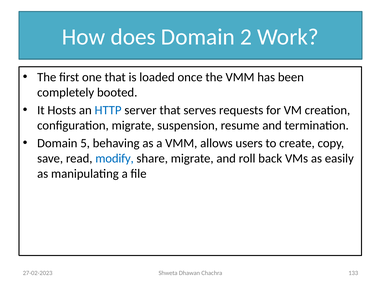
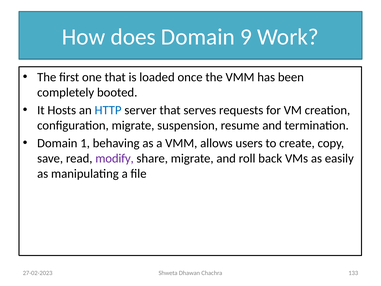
2: 2 -> 9
5: 5 -> 1
modify colour: blue -> purple
